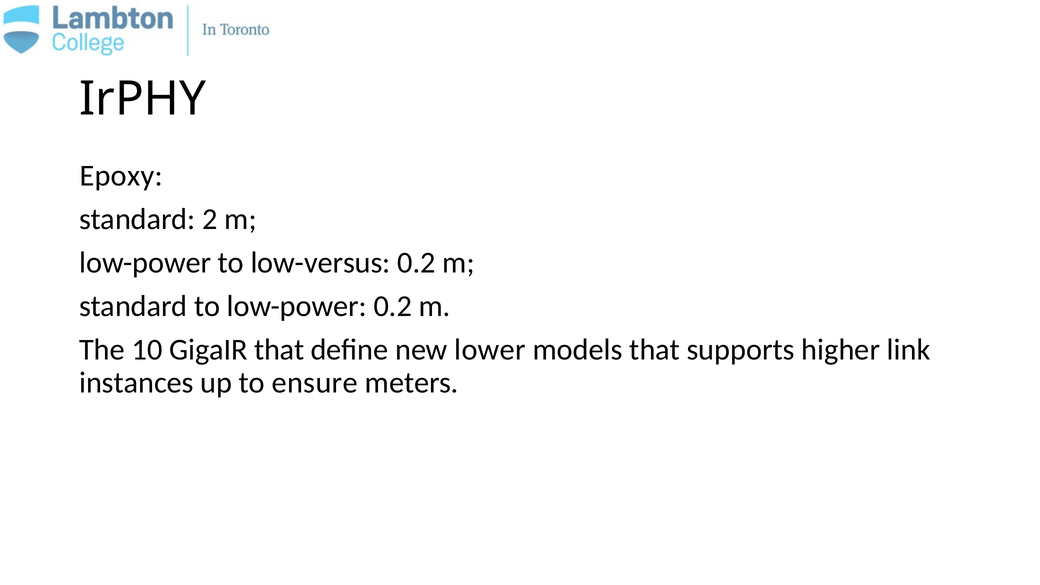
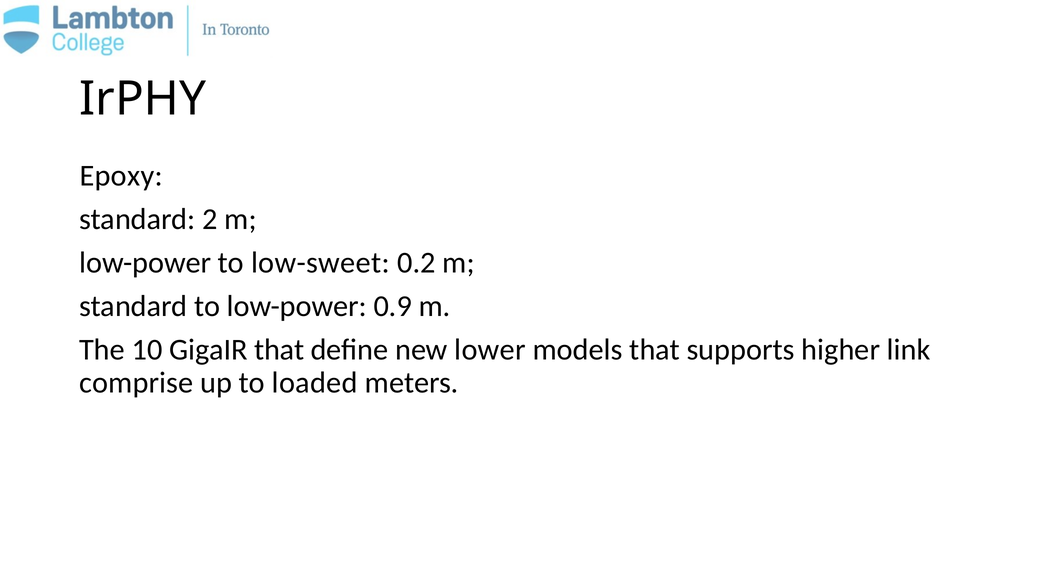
low-versus: low-versus -> low-sweet
low-power 0.2: 0.2 -> 0.9
instances: instances -> comprise
ensure: ensure -> loaded
